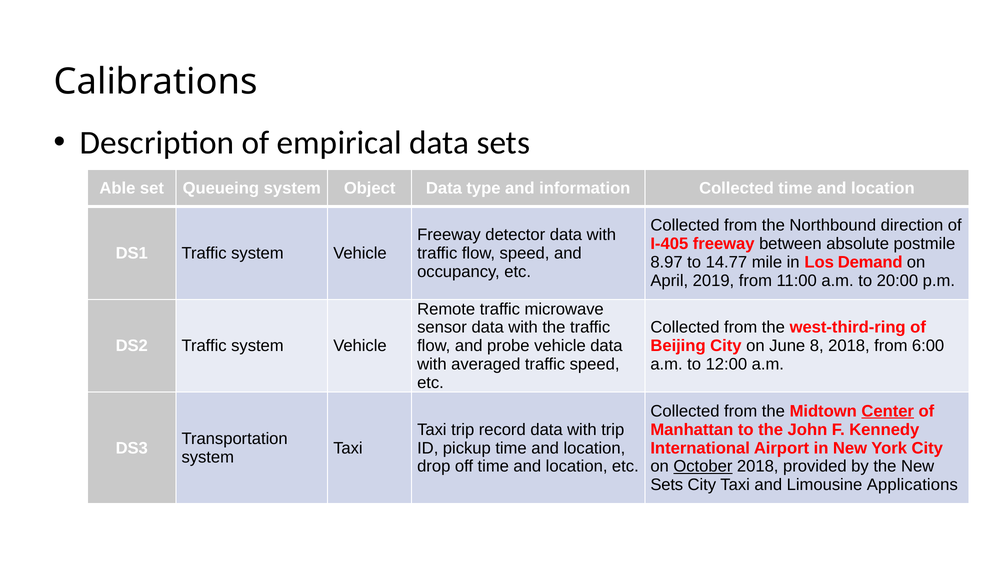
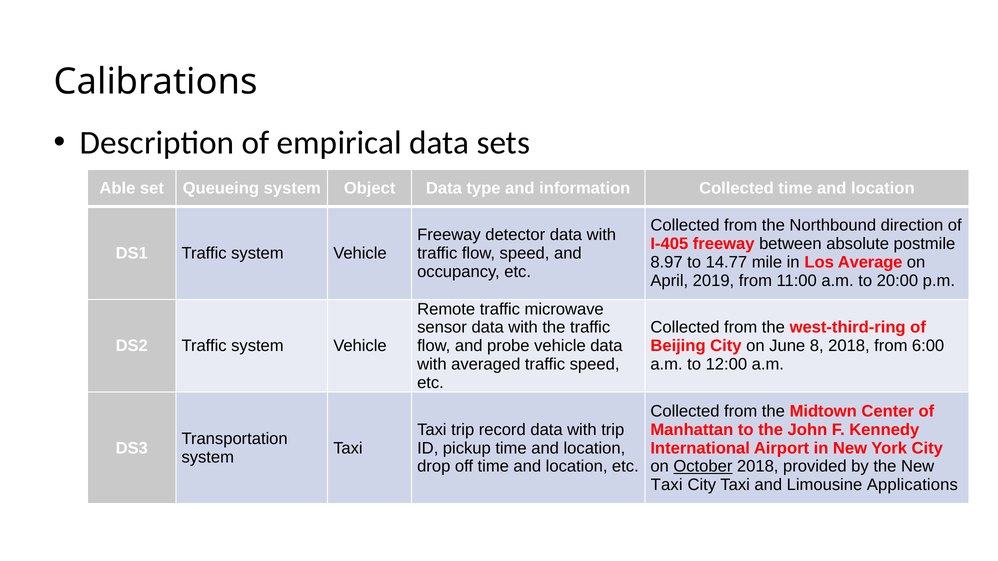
Los Demand: Demand -> Average
Center underline: present -> none
Sets at (667, 485): Sets -> Taxi
